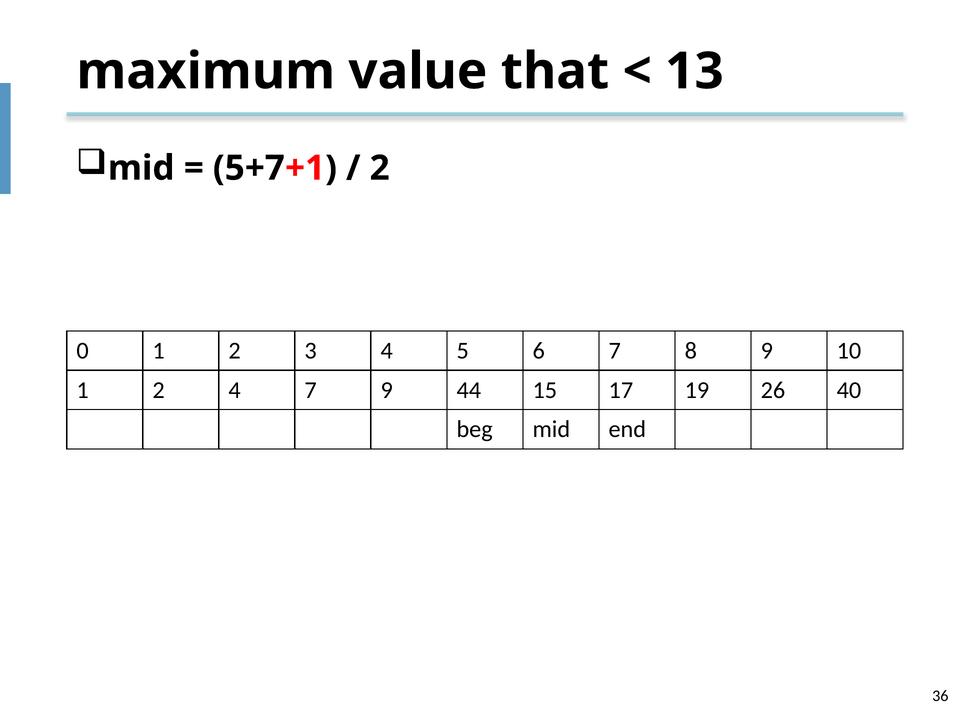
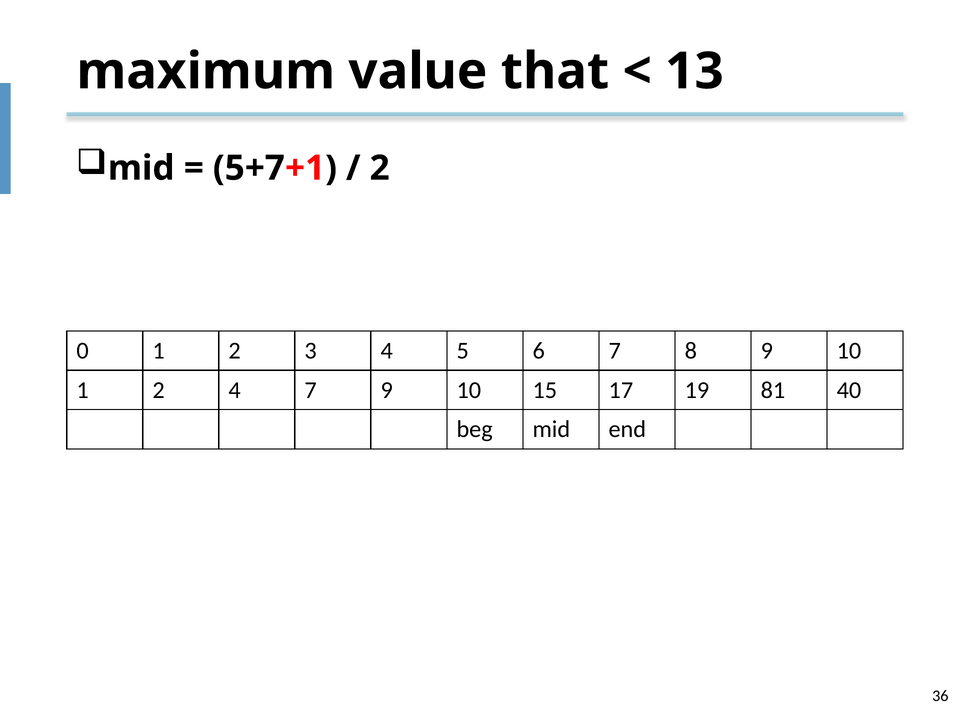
7 9 44: 44 -> 10
26: 26 -> 81
